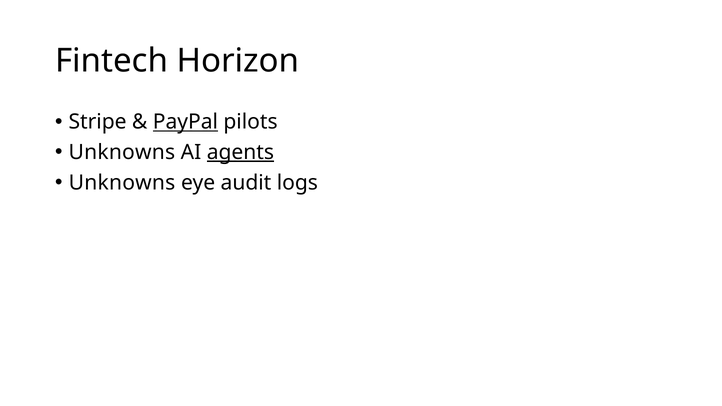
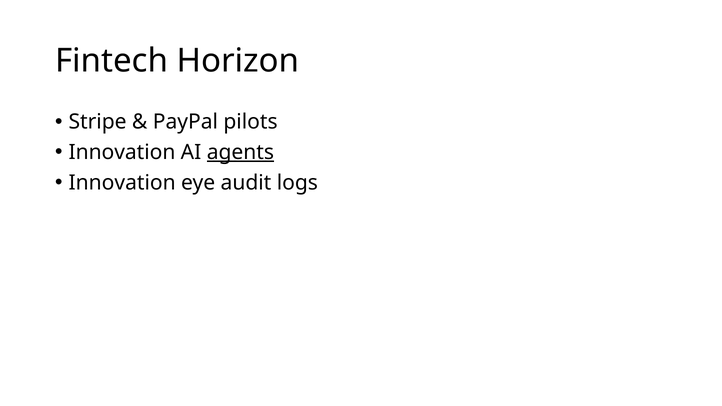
PayPal underline: present -> none
Unknowns at (122, 152): Unknowns -> Innovation
Unknowns at (122, 183): Unknowns -> Innovation
